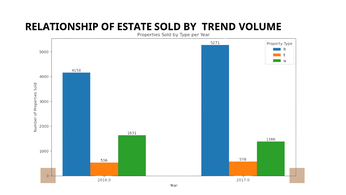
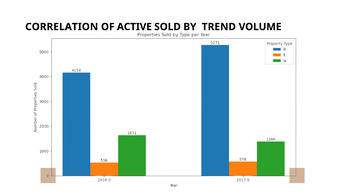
RELATIONSHIP: RELATIONSHIP -> CORRELATION
ESTATE: ESTATE -> ACTIVE
